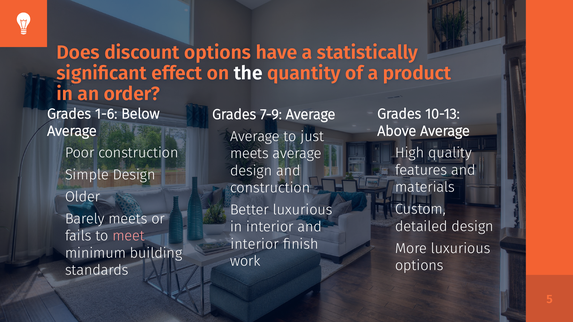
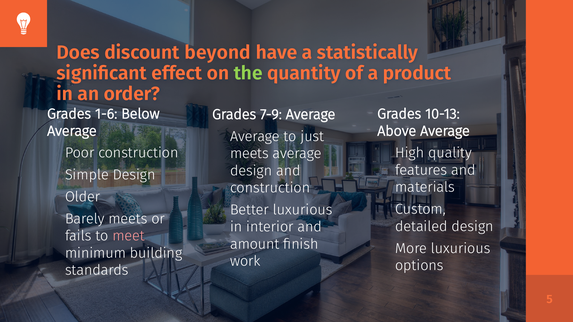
discount options: options -> beyond
the colour: white -> light green
interior at (255, 244): interior -> amount
